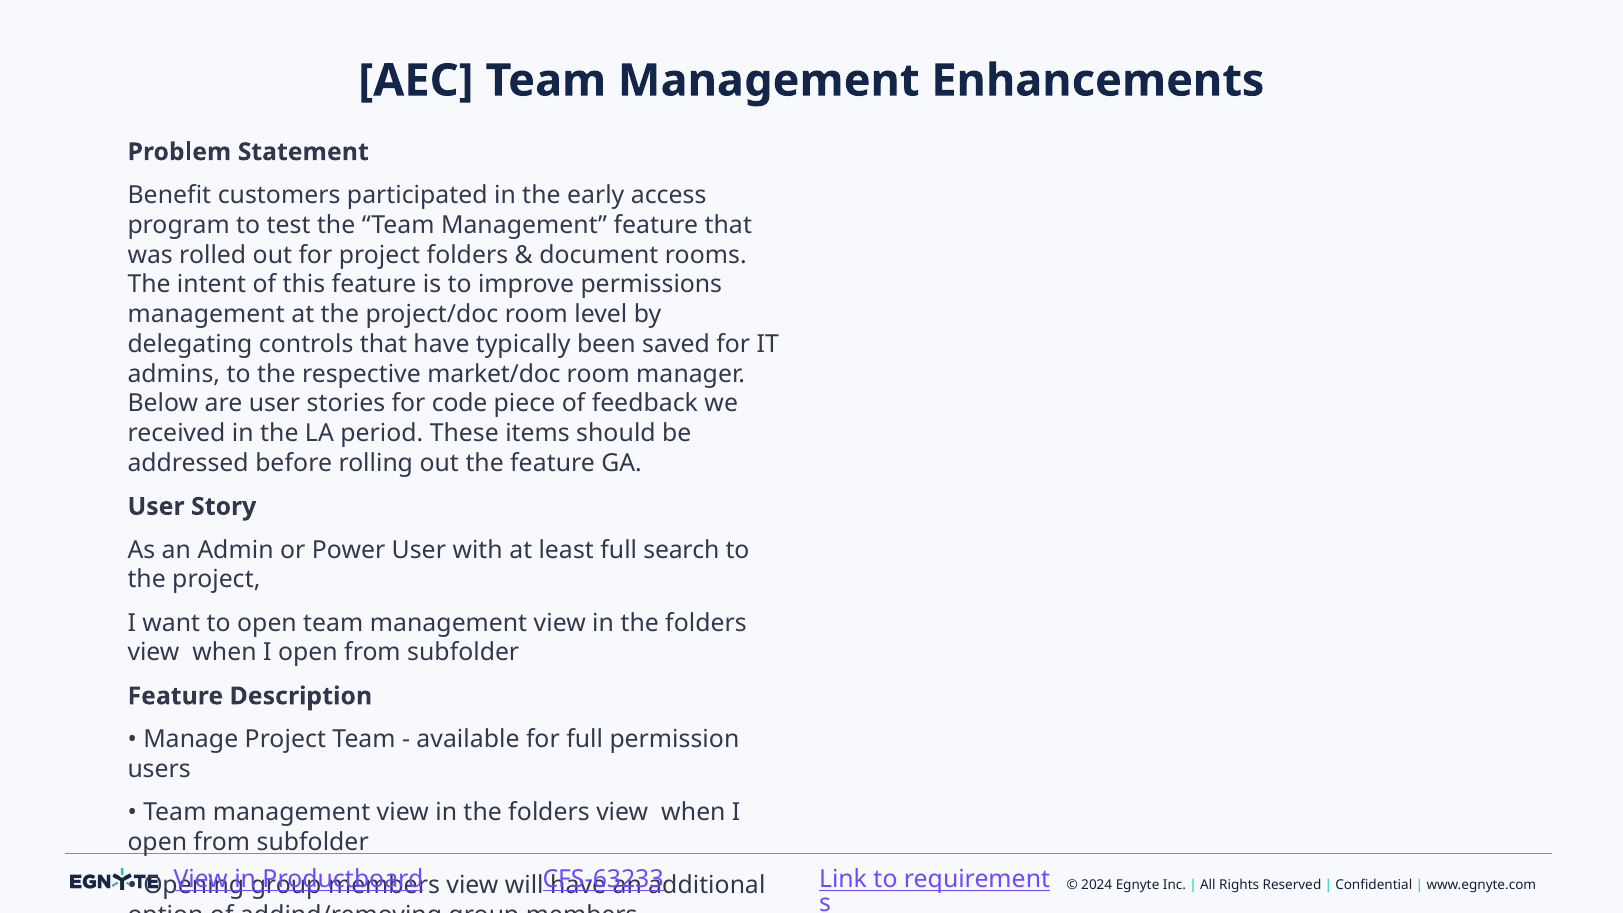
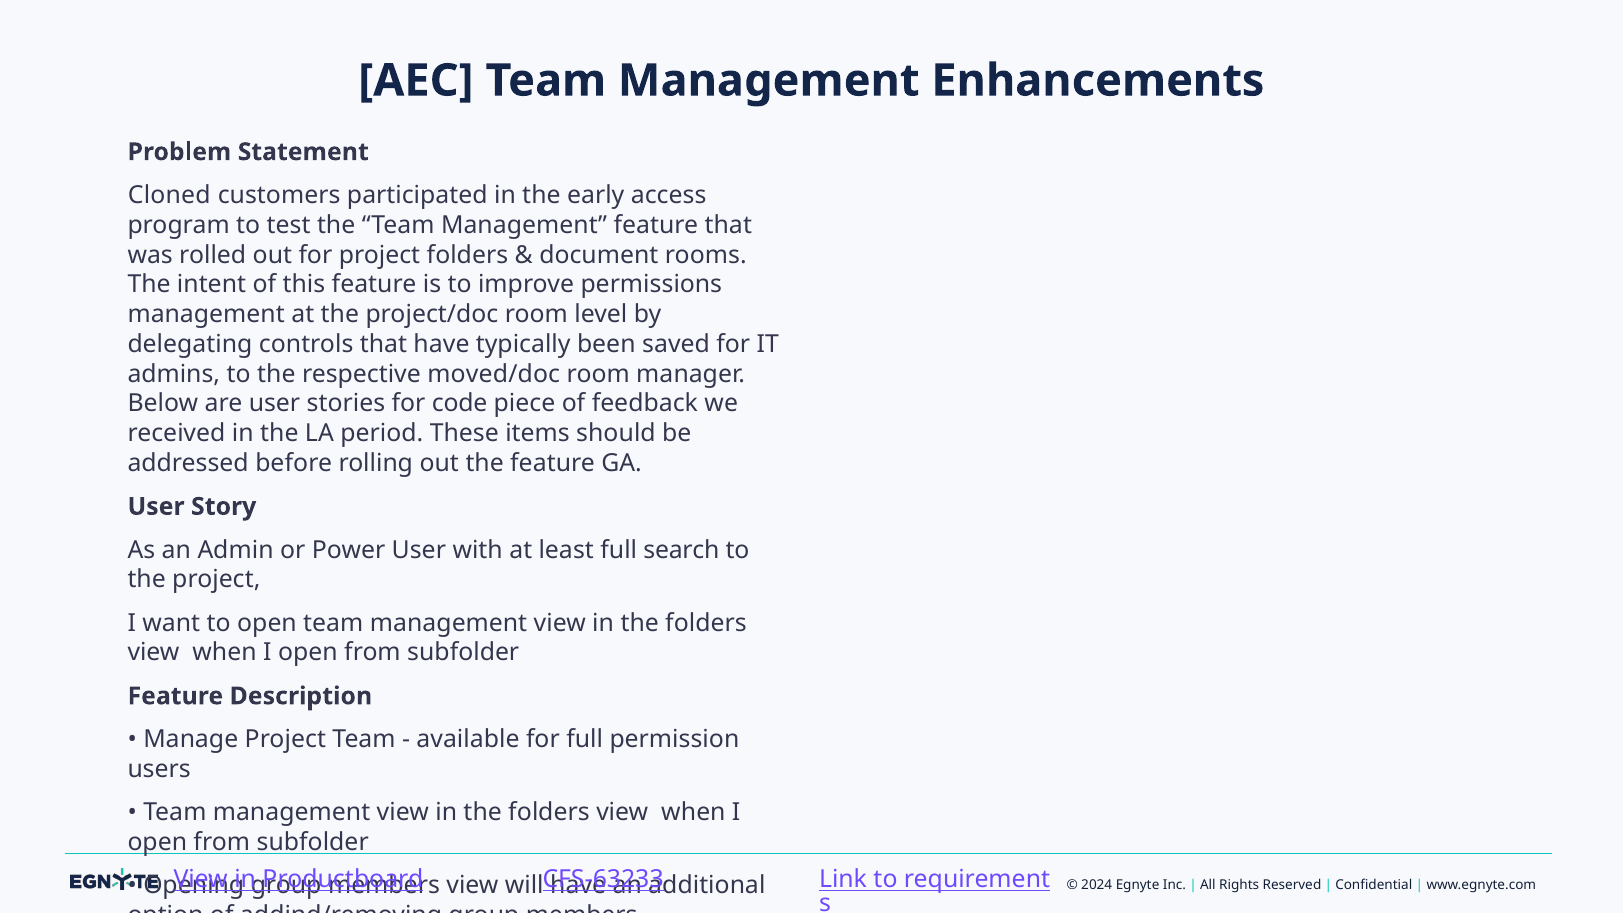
Benefit: Benefit -> Cloned
market/doc: market/doc -> moved/doc
